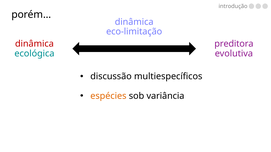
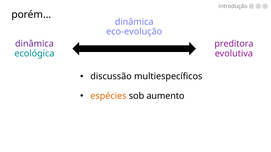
eco-limitação: eco-limitação -> eco-evolução
dinâmica at (34, 44) colour: red -> purple
variância: variância -> aumento
